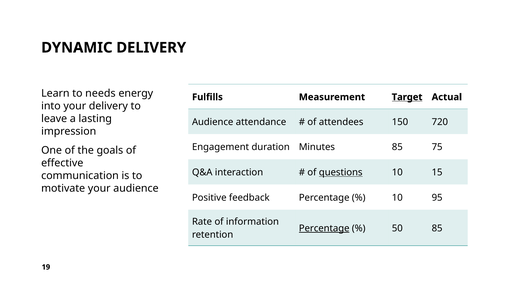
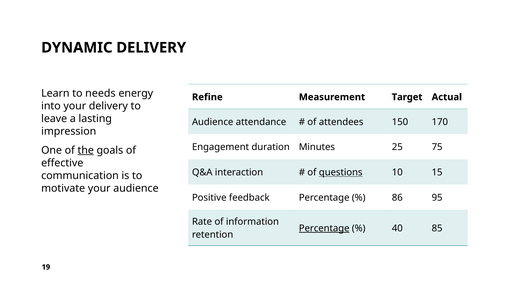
Fulfills: Fulfills -> Refine
Target underline: present -> none
720: 720 -> 170
Minutes 85: 85 -> 25
the underline: none -> present
10 at (397, 198): 10 -> 86
50: 50 -> 40
